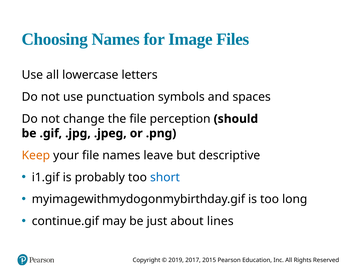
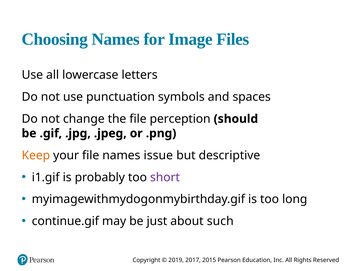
leave: leave -> issue
short colour: blue -> purple
lines: lines -> such
